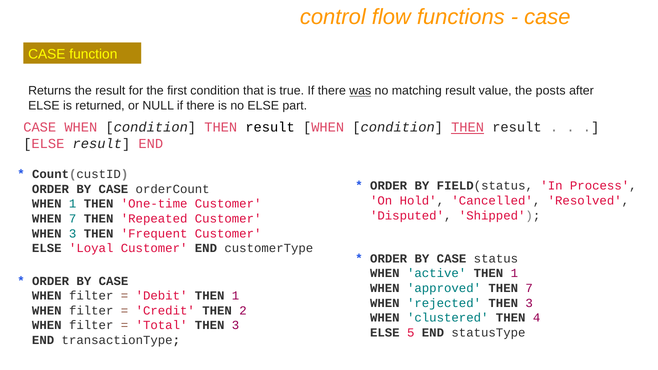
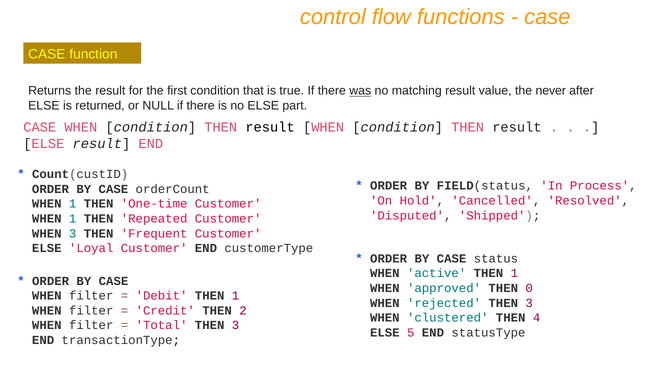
posts: posts -> never
THEN at (468, 128) underline: present -> none
7 at (73, 219): 7 -> 1
THEN 7: 7 -> 0
